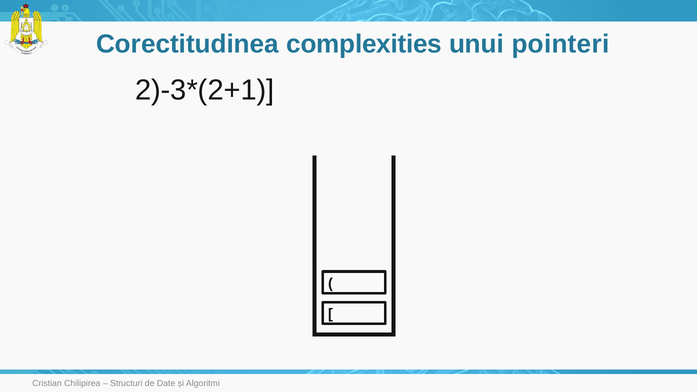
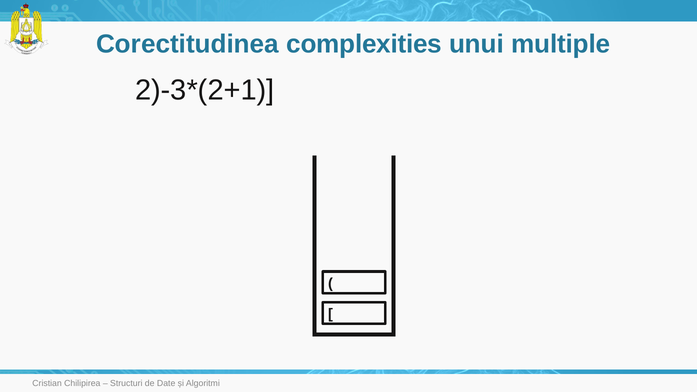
pointeri: pointeri -> multiple
